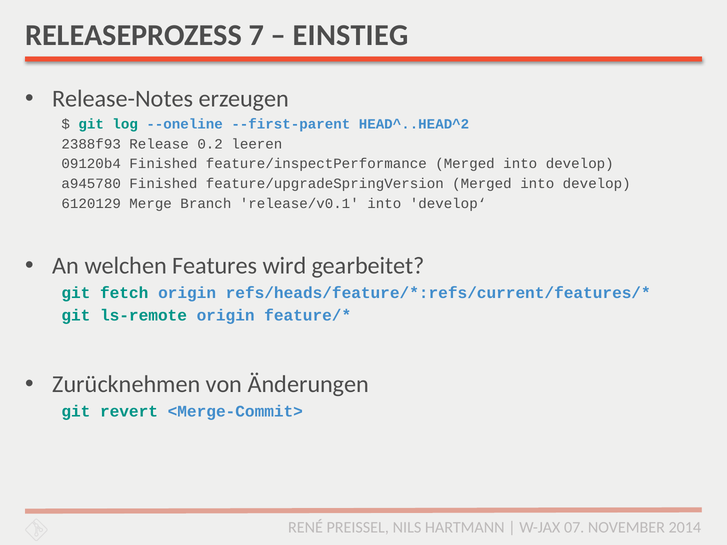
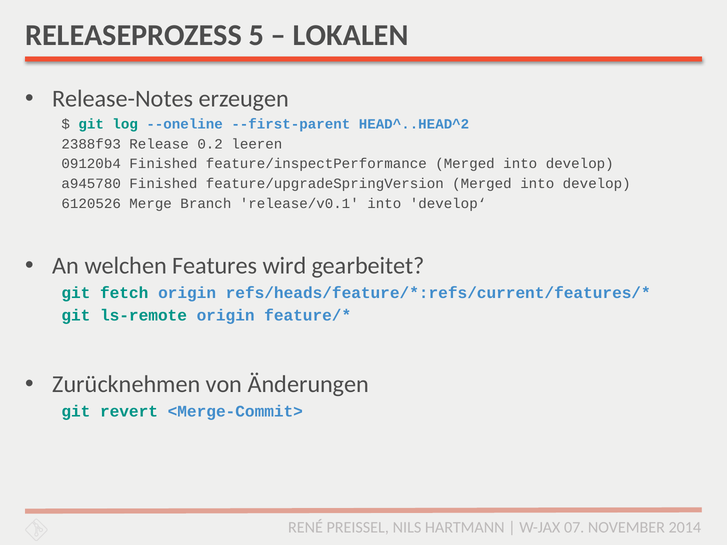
7: 7 -> 5
EINSTIEG: EINSTIEG -> LOKALEN
6120129: 6120129 -> 6120526
